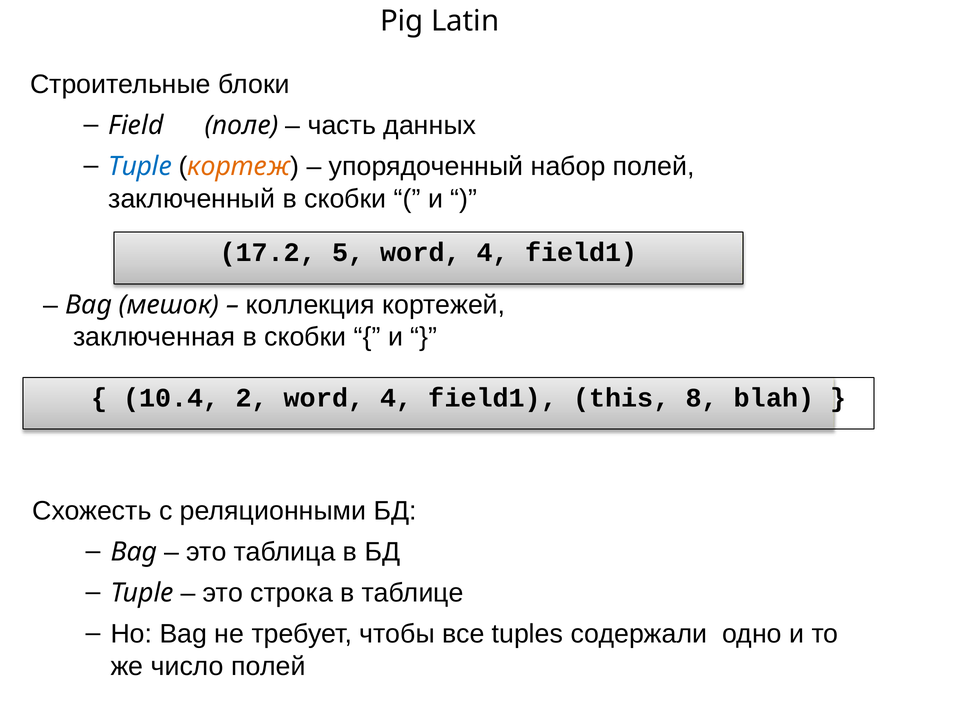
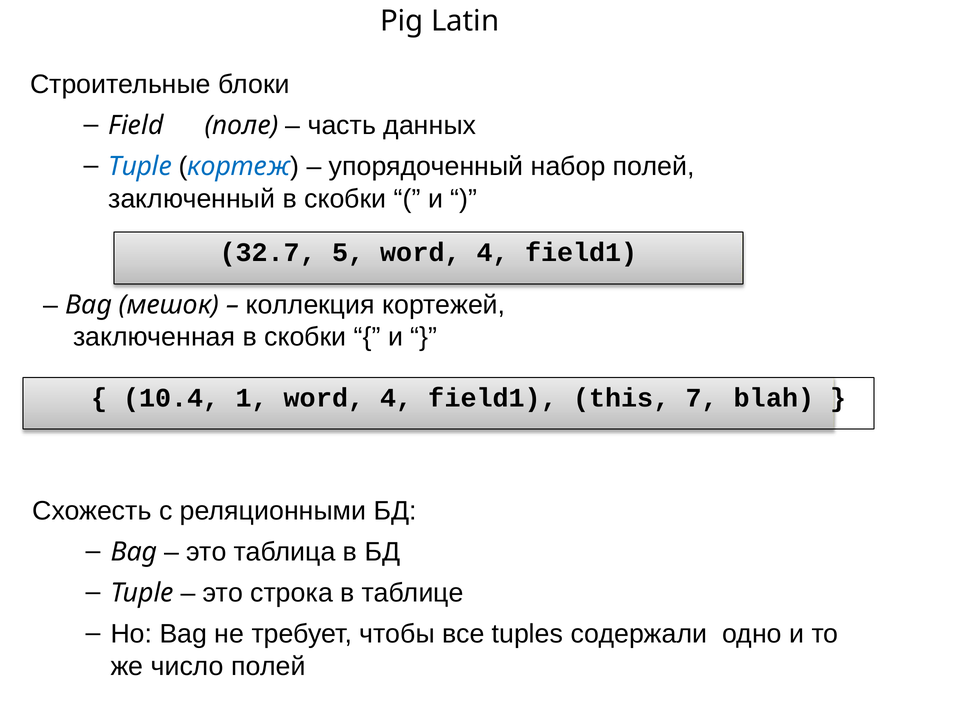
кортеж colour: orange -> blue
17.2: 17.2 -> 32.7
2: 2 -> 1
8: 8 -> 7
